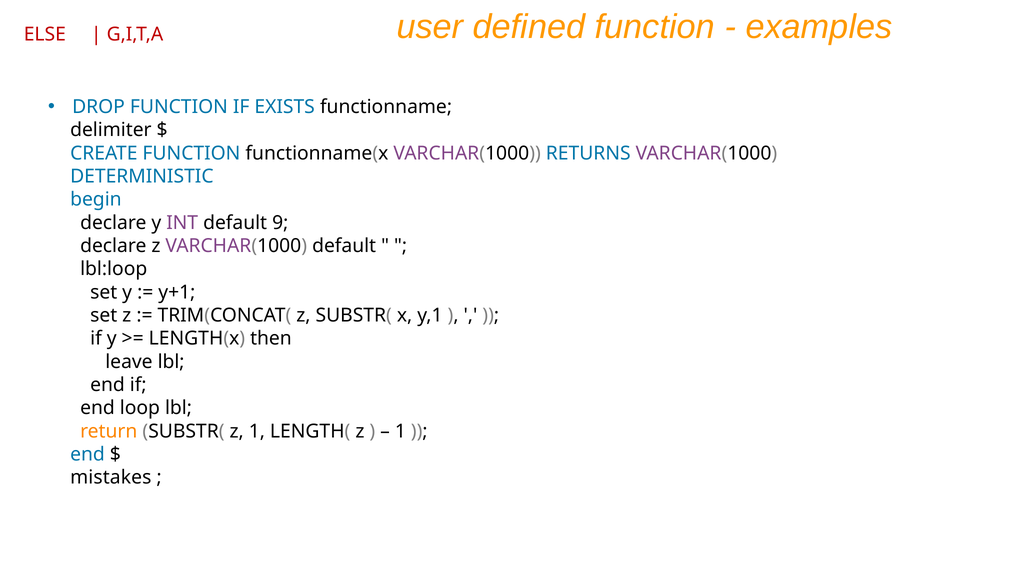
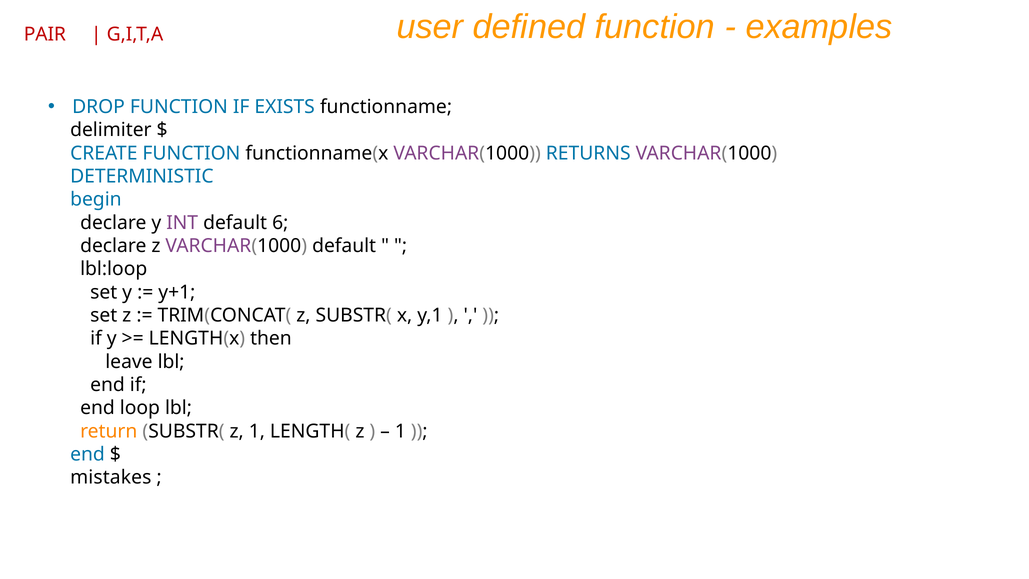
ELSE: ELSE -> PAIR
9: 9 -> 6
